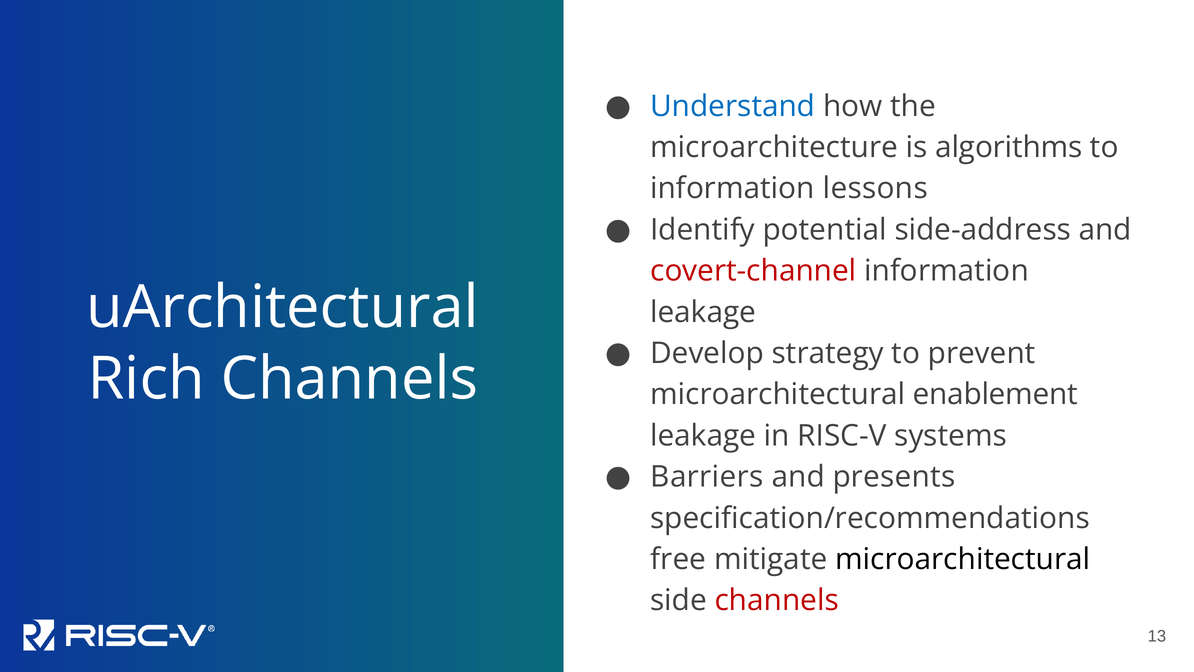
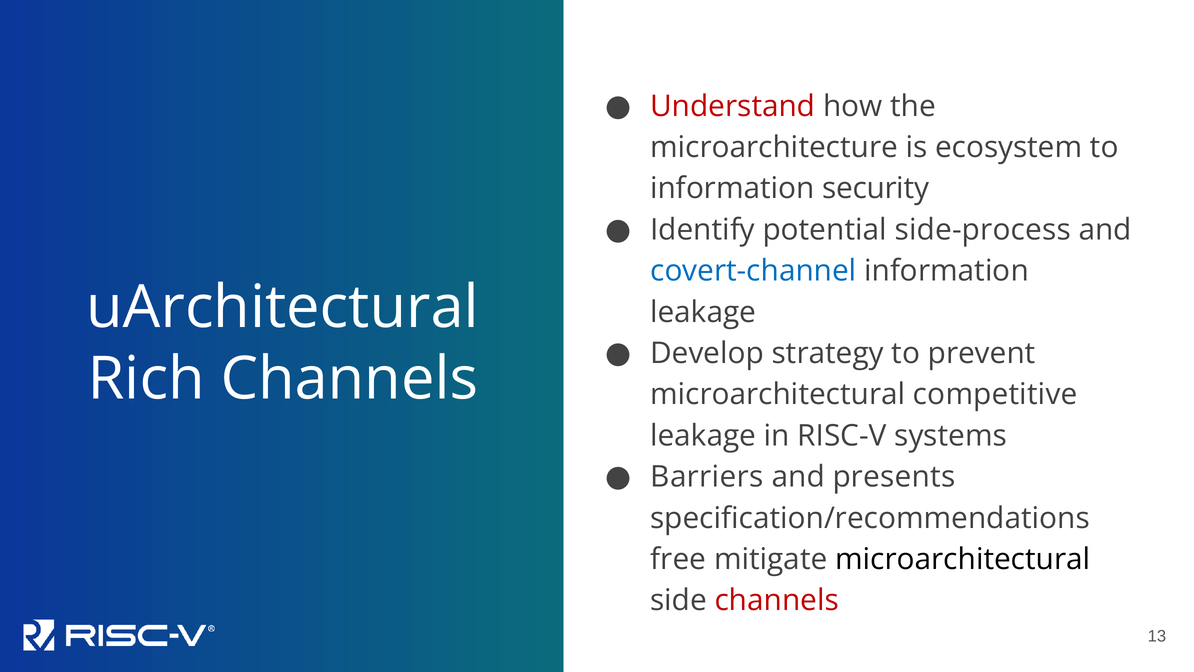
Understand colour: blue -> red
algorithms: algorithms -> ecosystem
lessons: lessons -> security
side-address: side-address -> side-process
covert-channel colour: red -> blue
enablement: enablement -> competitive
